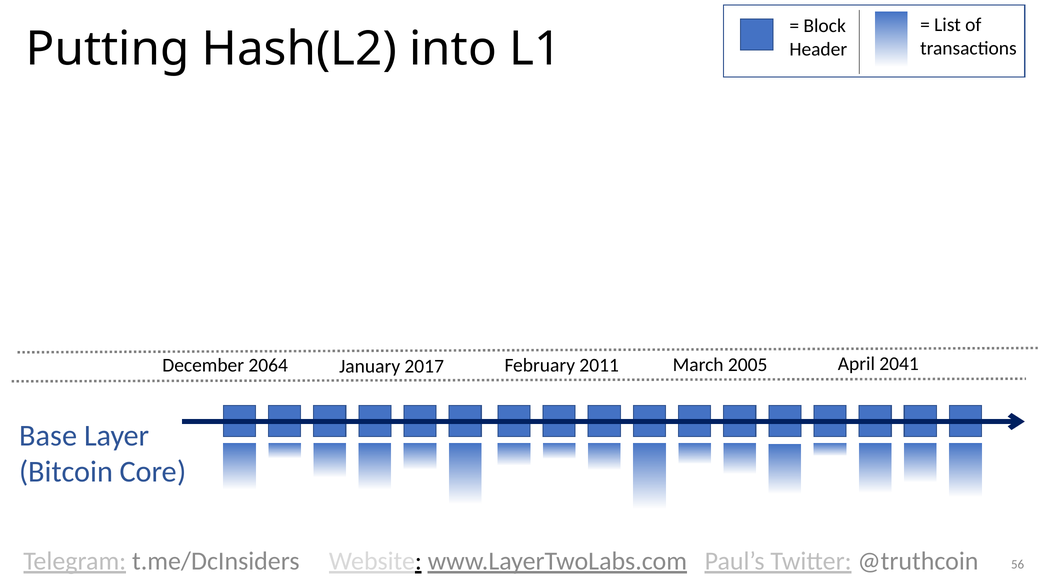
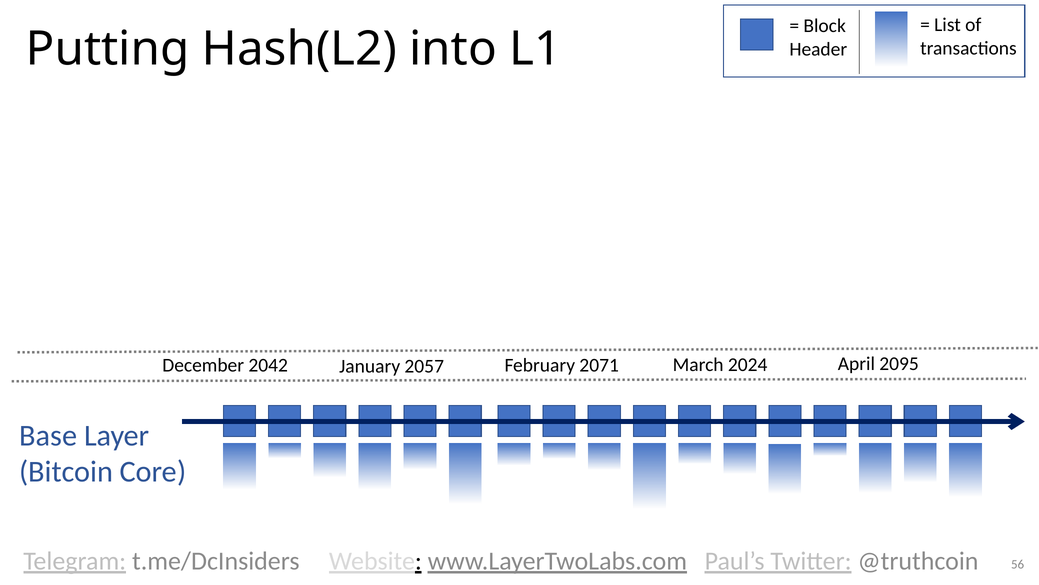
2064: 2064 -> 2042
2041: 2041 -> 2095
2017: 2017 -> 2057
2011: 2011 -> 2071
2005: 2005 -> 2024
